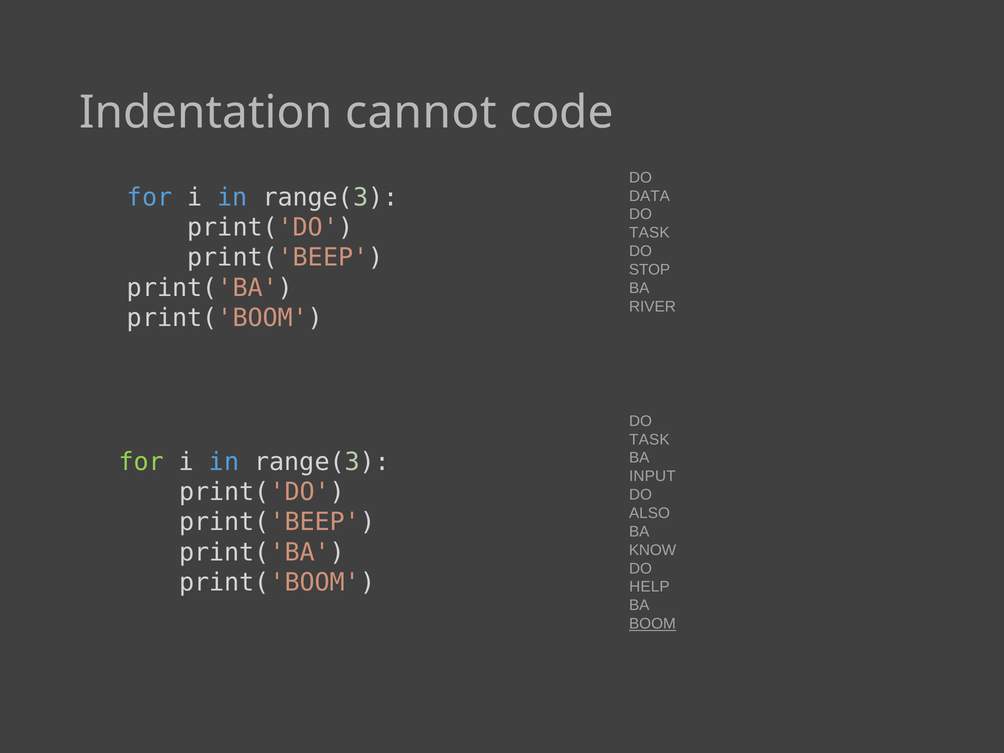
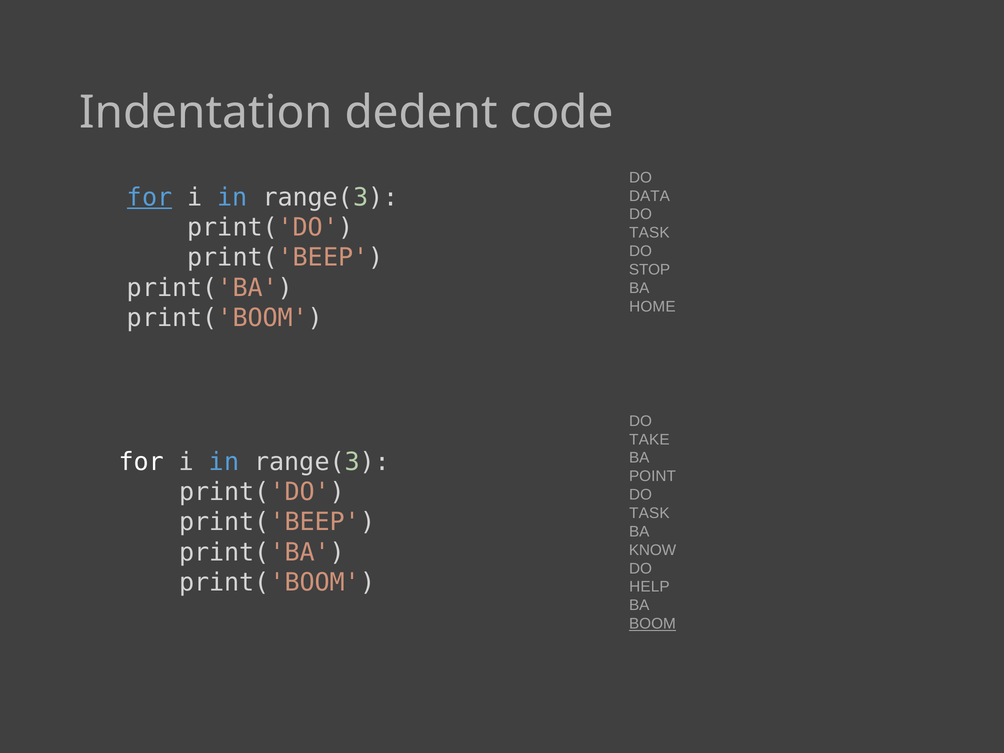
cannot: cannot -> dedent
for at (150, 197) underline: none -> present
RIVER: RIVER -> HOME
TASK at (649, 440): TASK -> TAKE
for at (141, 462) colour: light green -> white
INPUT: INPUT -> POINT
ALSO at (649, 513): ALSO -> TASK
